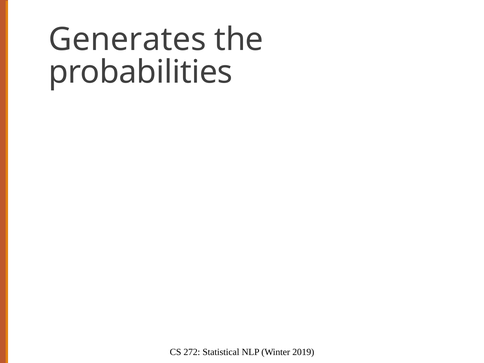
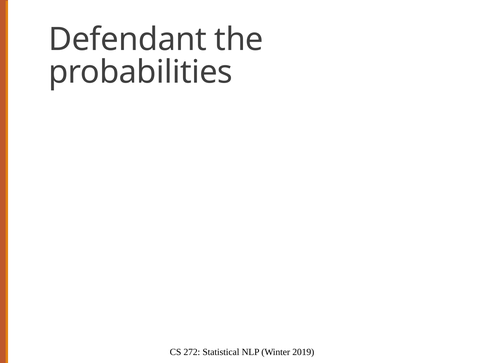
Generates: Generates -> Defendant
